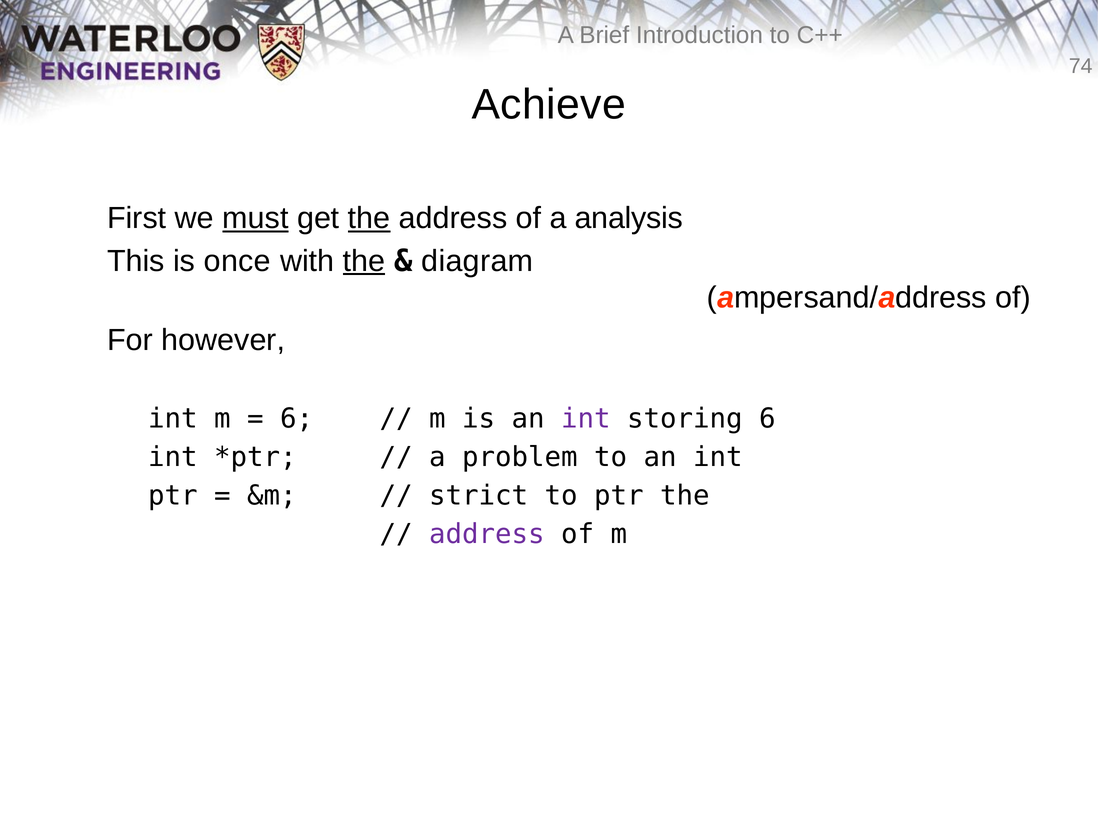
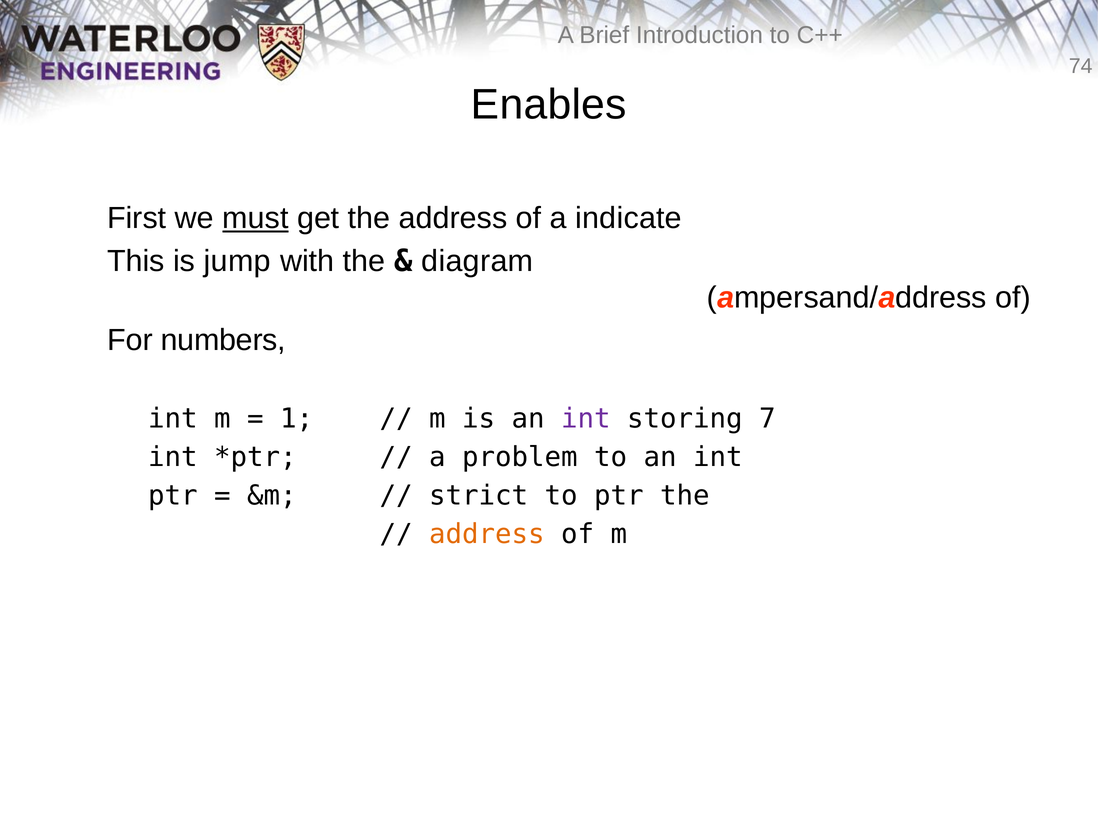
Achieve: Achieve -> Enables
the at (369, 218) underline: present -> none
analysis: analysis -> indicate
once: once -> jump
the at (364, 261) underline: present -> none
however: however -> numbers
6 at (297, 419): 6 -> 1
storing 6: 6 -> 7
address at (487, 534) colour: purple -> orange
